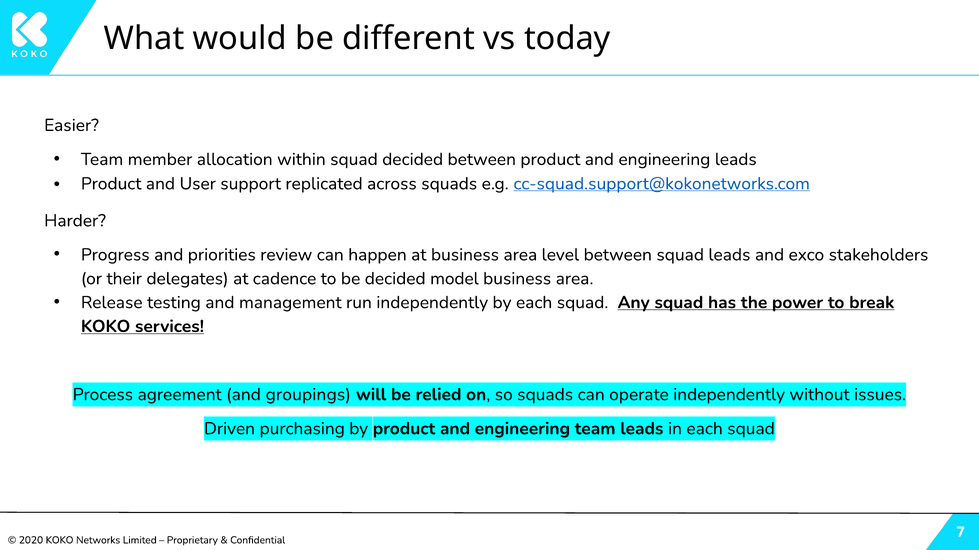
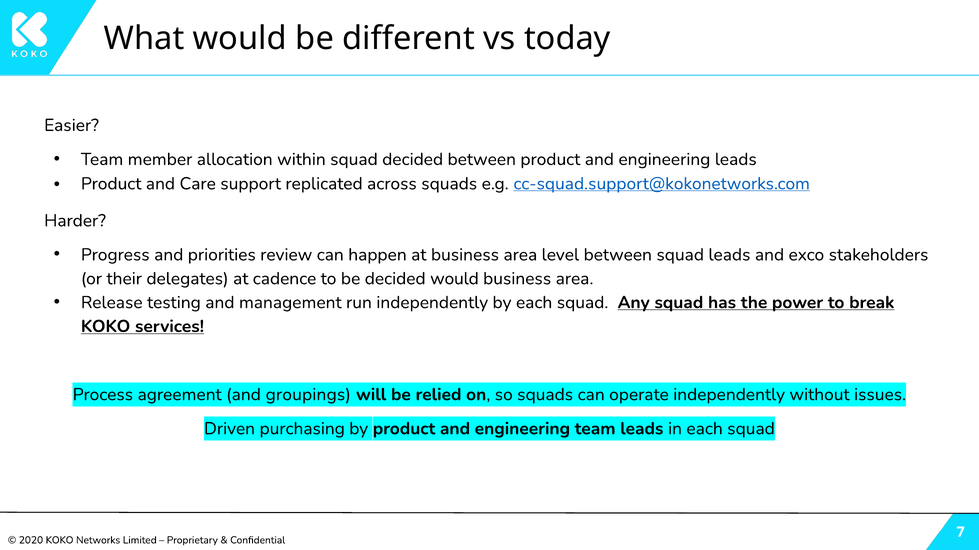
User: User -> Care
decided model: model -> would
